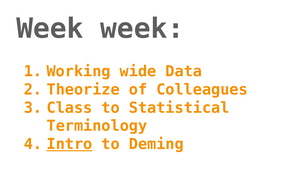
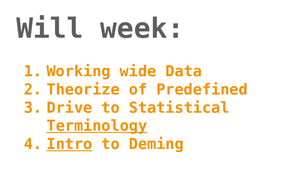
Week at (50, 29): Week -> Will
Colleagues: Colleagues -> Predefined
Class: Class -> Drive
Terminology underline: none -> present
